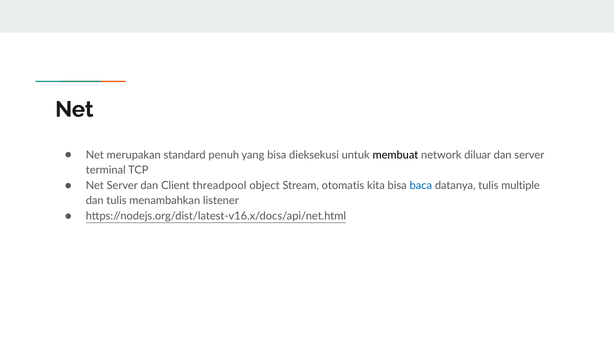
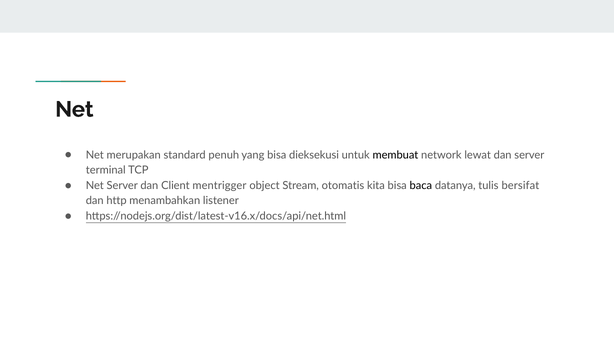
diluar: diluar -> lewat
threadpool: threadpool -> mentrigger
baca colour: blue -> black
multiple: multiple -> bersifat
dan tulis: tulis -> http
